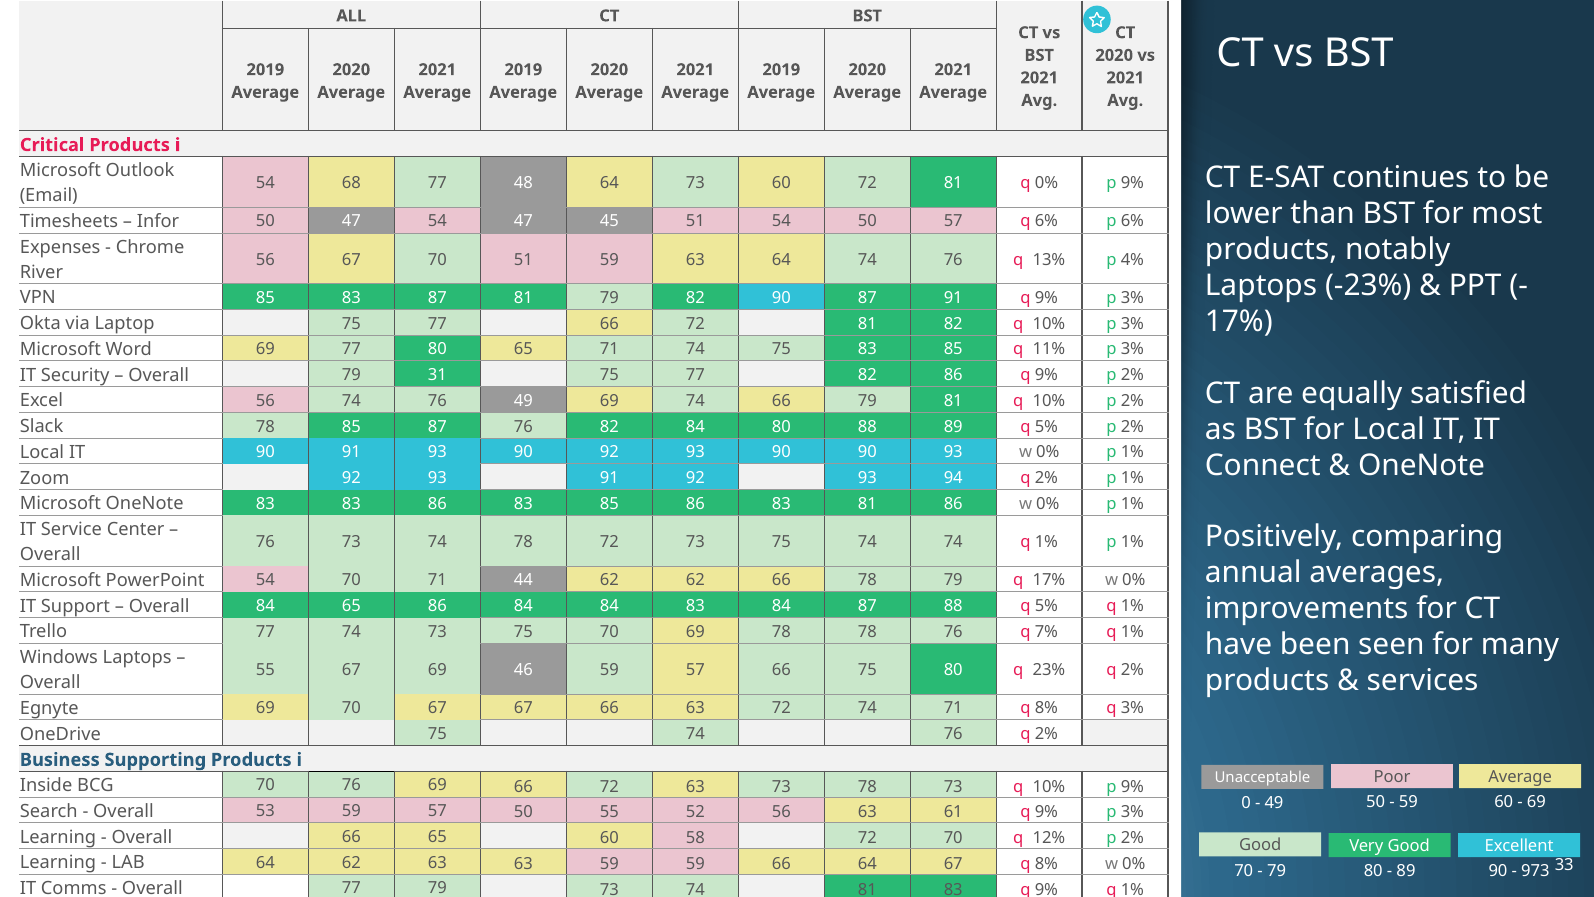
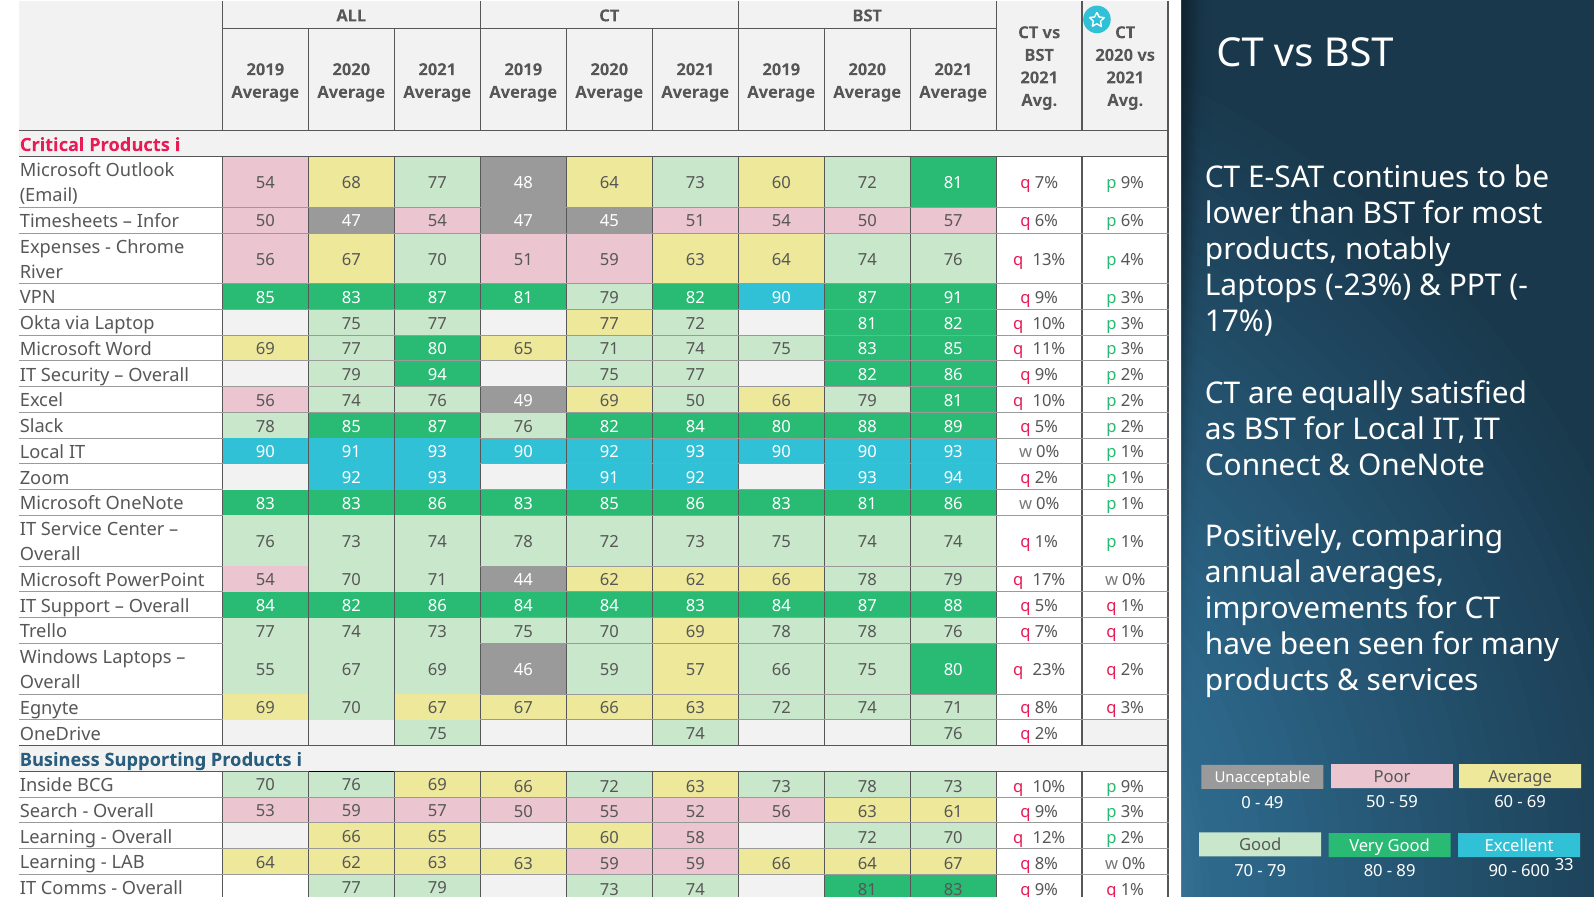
81 q 0%: 0% -> 7%
77 66: 66 -> 77
79 31: 31 -> 94
49 69 74: 74 -> 50
84 65: 65 -> 82
973: 973 -> 600
